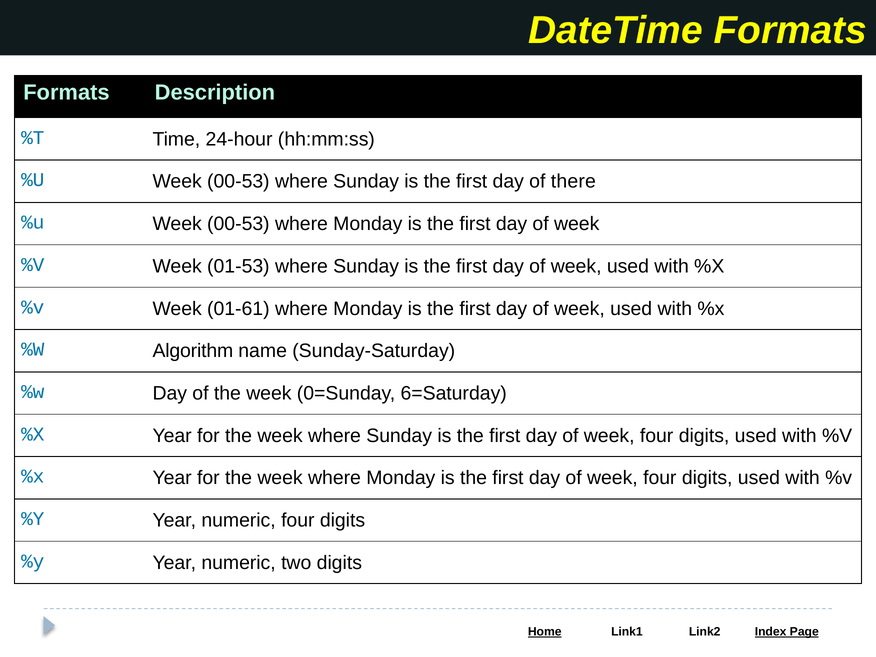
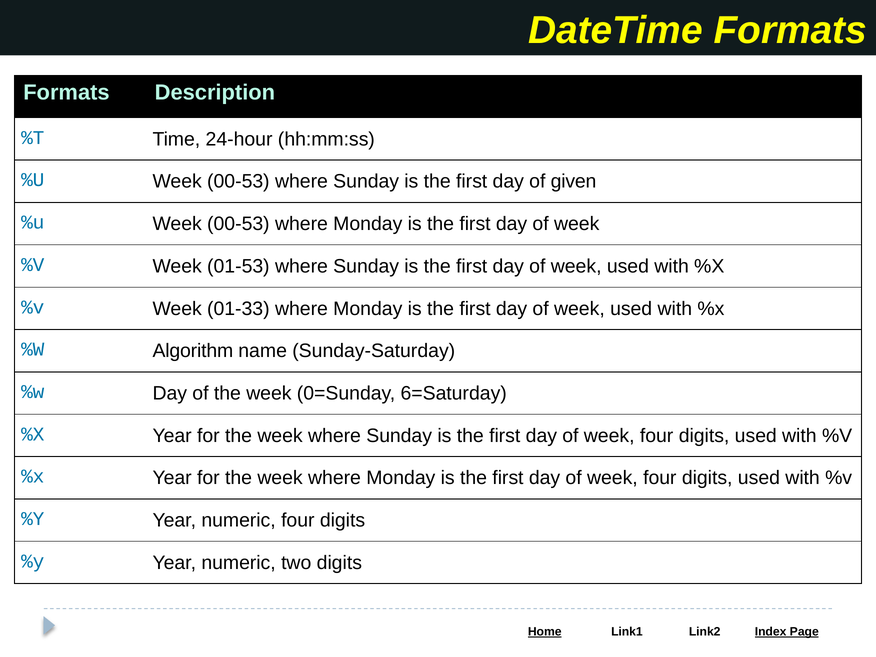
there: there -> given
01-61: 01-61 -> 01-33
